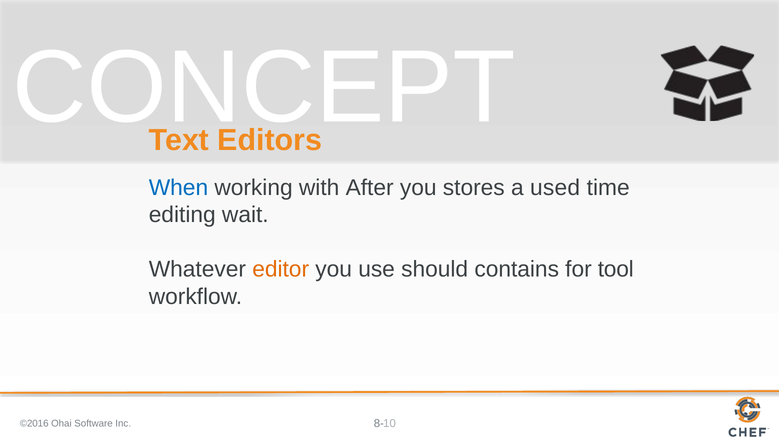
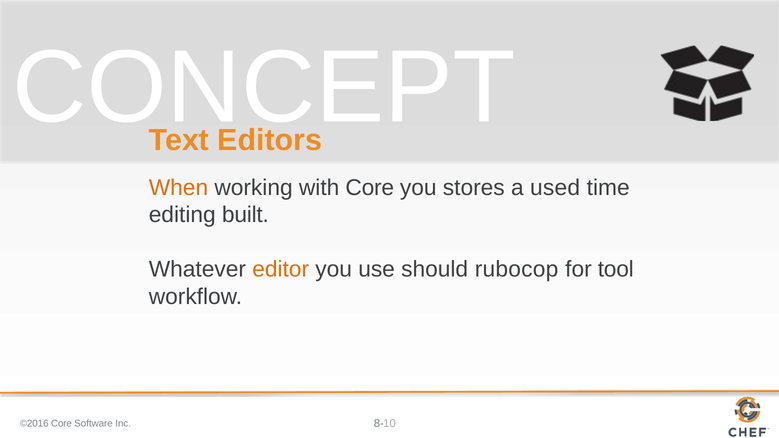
When colour: blue -> orange
with After: After -> Core
wait: wait -> built
contains: contains -> rubocop
©2016 Ohai: Ohai -> Core
